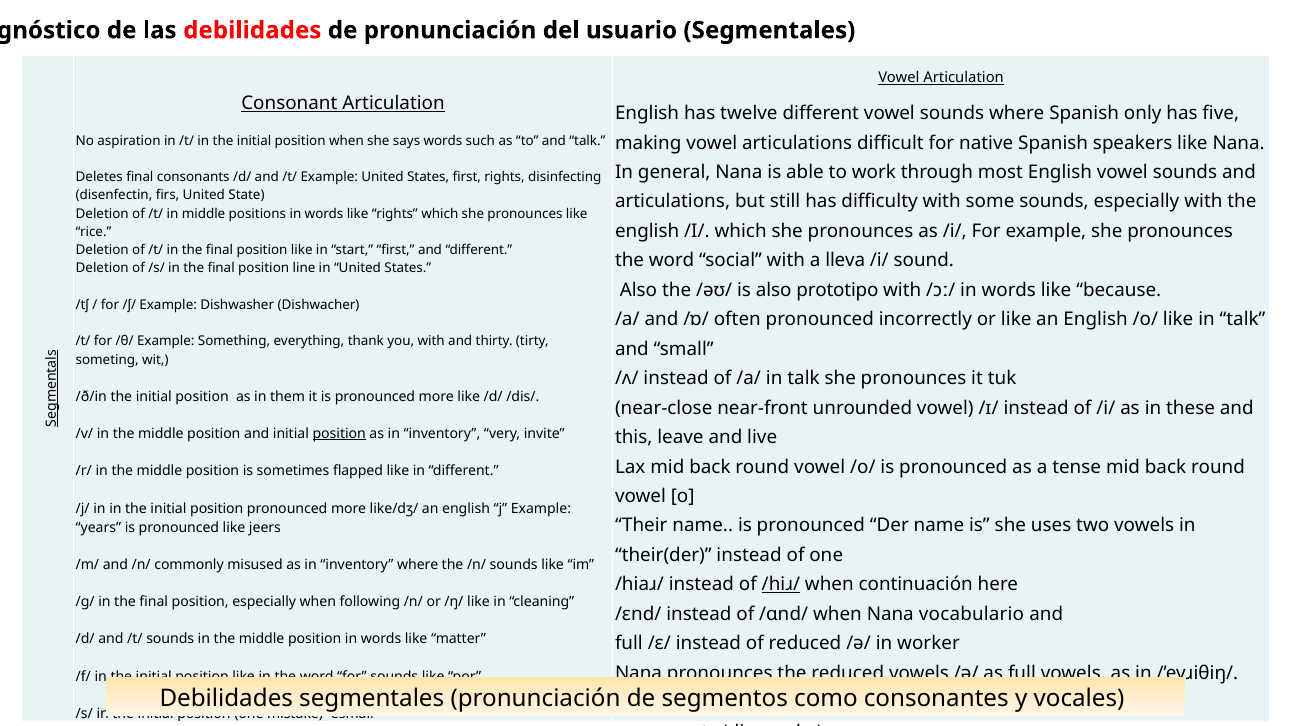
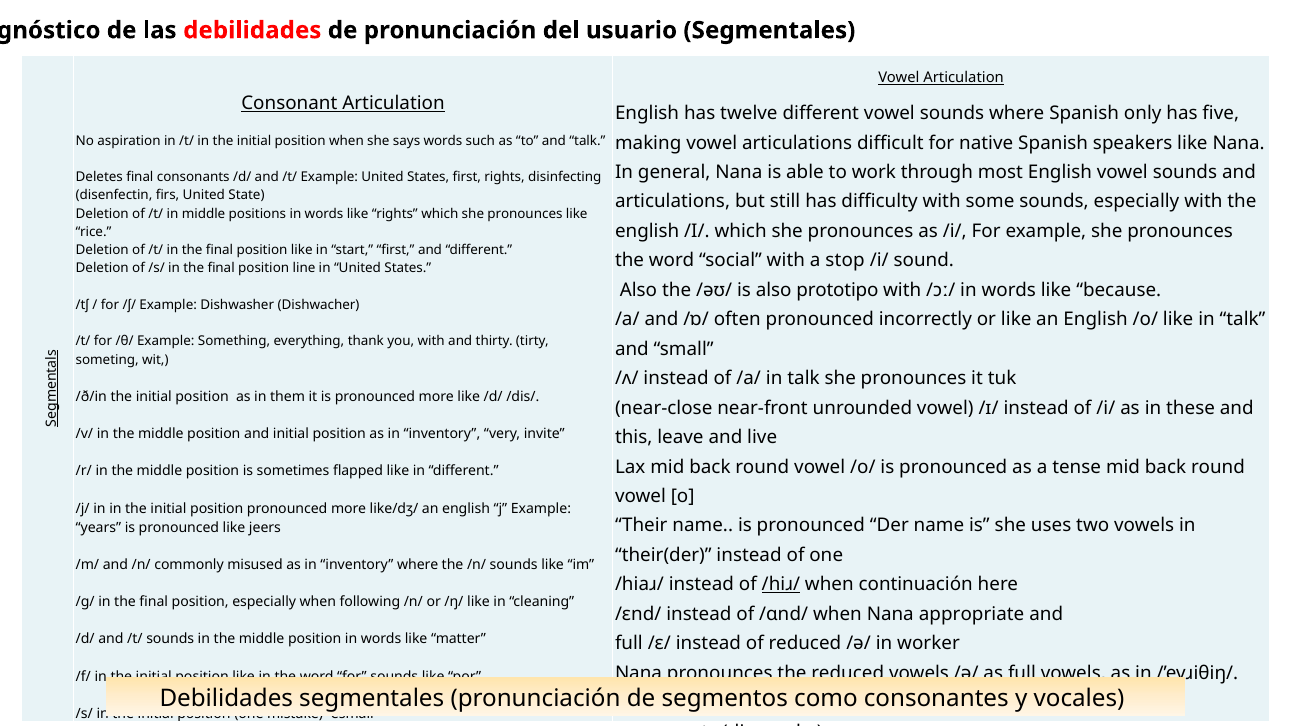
lleva: lleva -> stop
position at (339, 434) underline: present -> none
vocabulario: vocabulario -> appropriate
